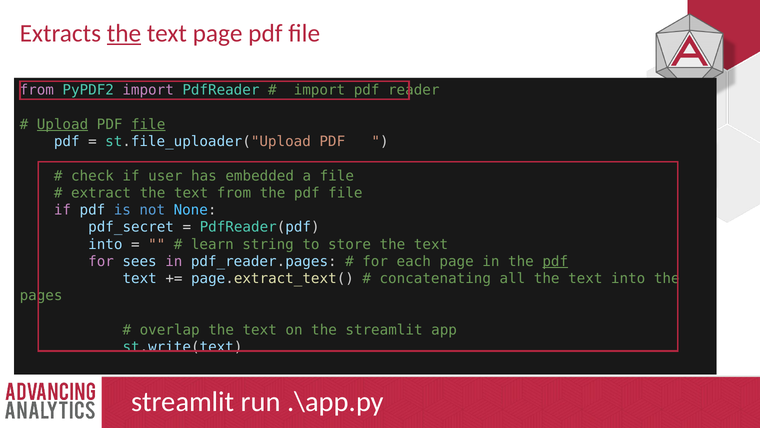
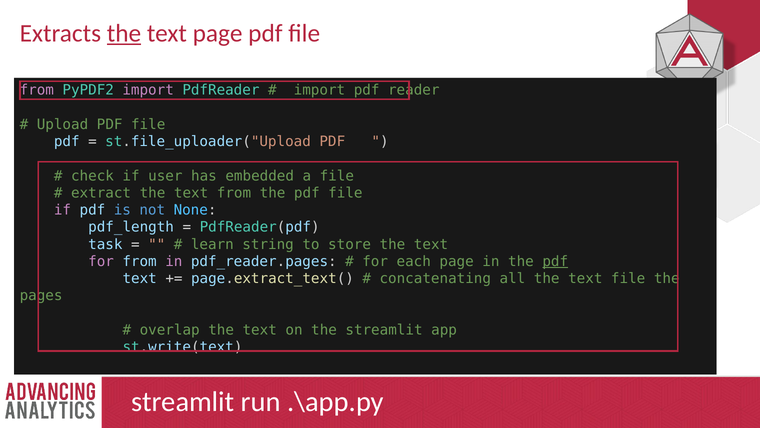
Upload underline: present -> none
file at (148, 124) underline: present -> none
pdf_secret: pdf_secret -> pdf_length
into at (105, 244): into -> task
for sees: sees -> from
text into: into -> file
